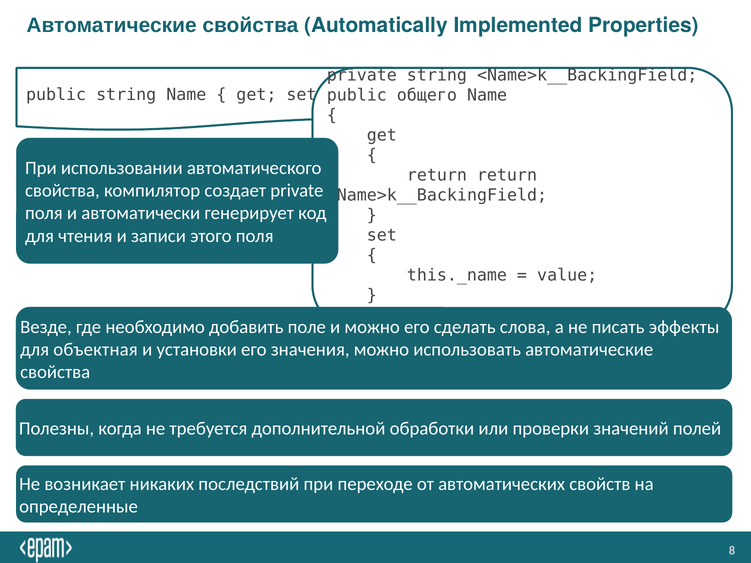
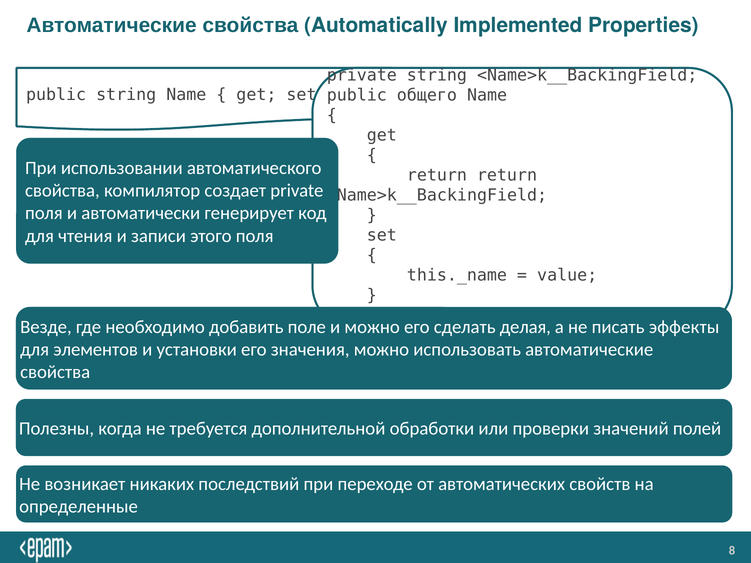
слова: слова -> делая
объектная: объектная -> элементов
